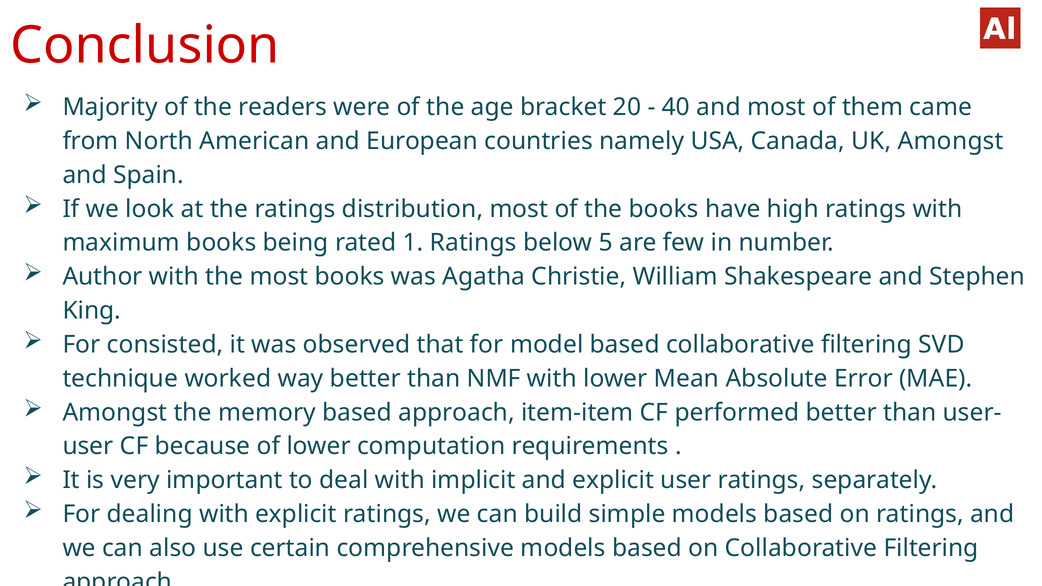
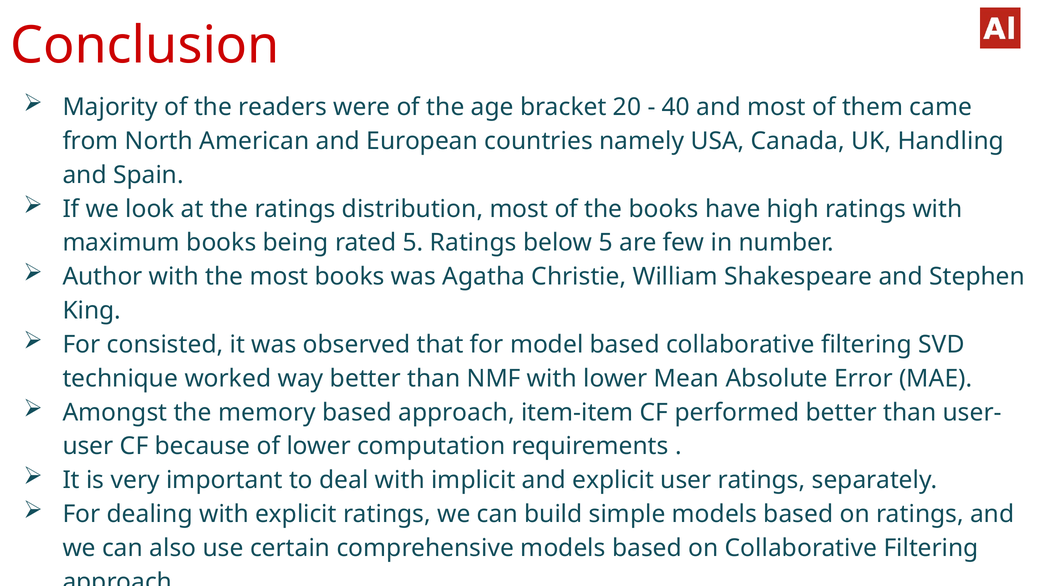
UK Amongst: Amongst -> Handling
rated 1: 1 -> 5
